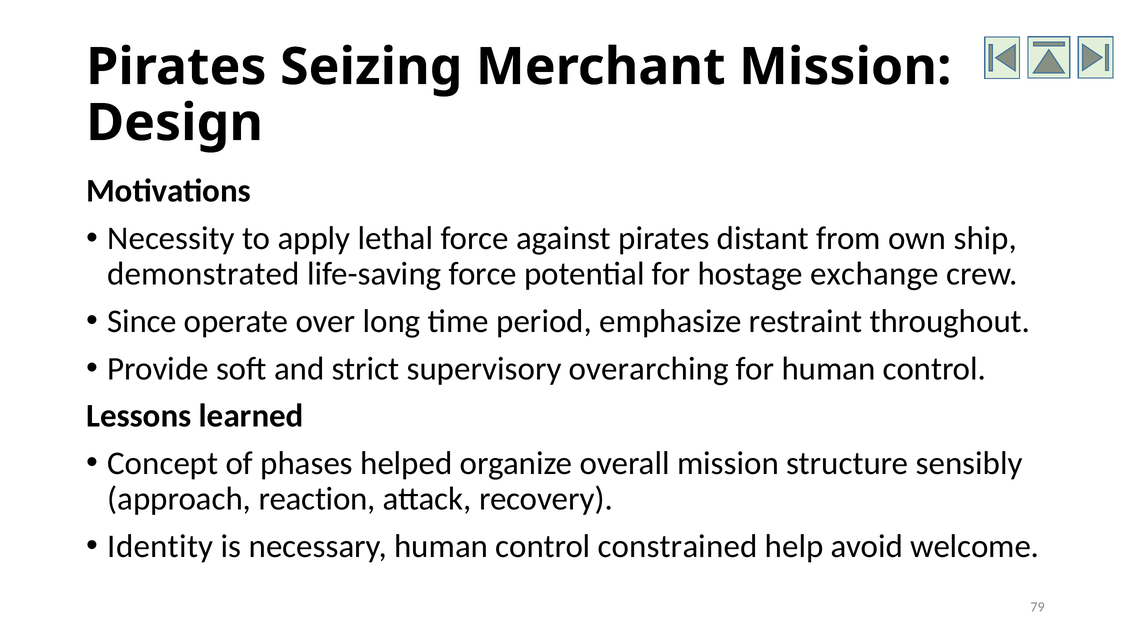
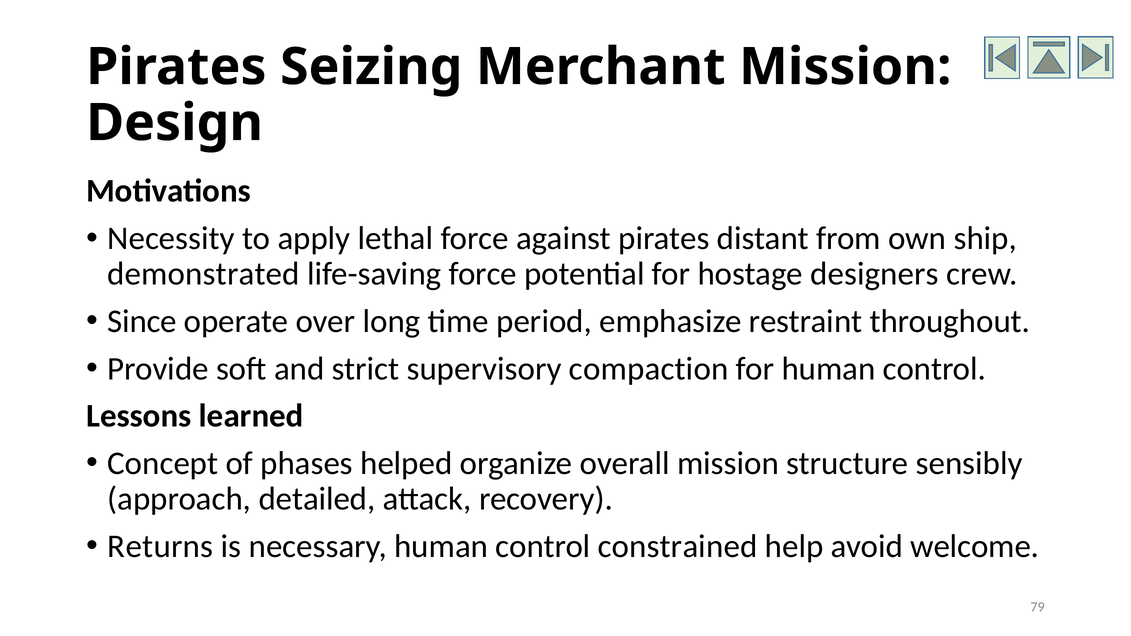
exchange: exchange -> designers
overarching: overarching -> compaction
reaction: reaction -> detailed
Identity: Identity -> Returns
